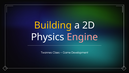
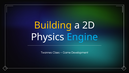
Engine colour: pink -> light blue
